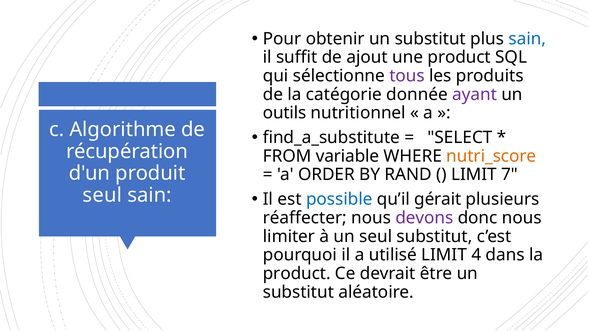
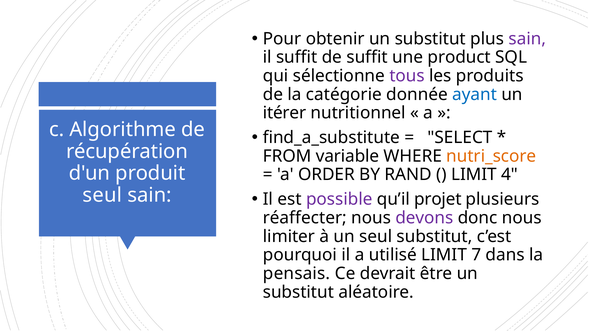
sain at (527, 39) colour: blue -> purple
de ajout: ajout -> suffit
ayant colour: purple -> blue
outils: outils -> itérer
7: 7 -> 4
possible colour: blue -> purple
gérait: gérait -> projet
4: 4 -> 7
product at (297, 274): product -> pensais
